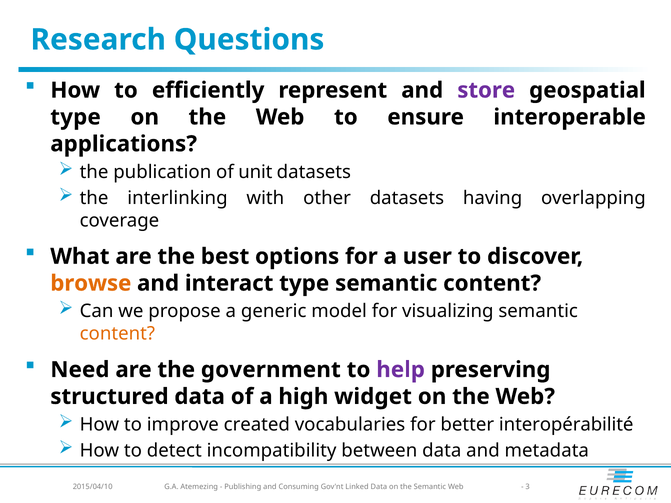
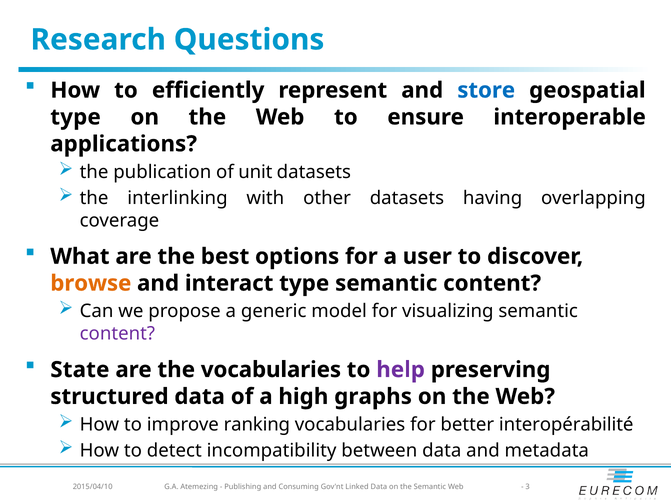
store colour: purple -> blue
content at (117, 334) colour: orange -> purple
Need: Need -> State
the government: government -> vocabularies
widget: widget -> graphs
created: created -> ranking
